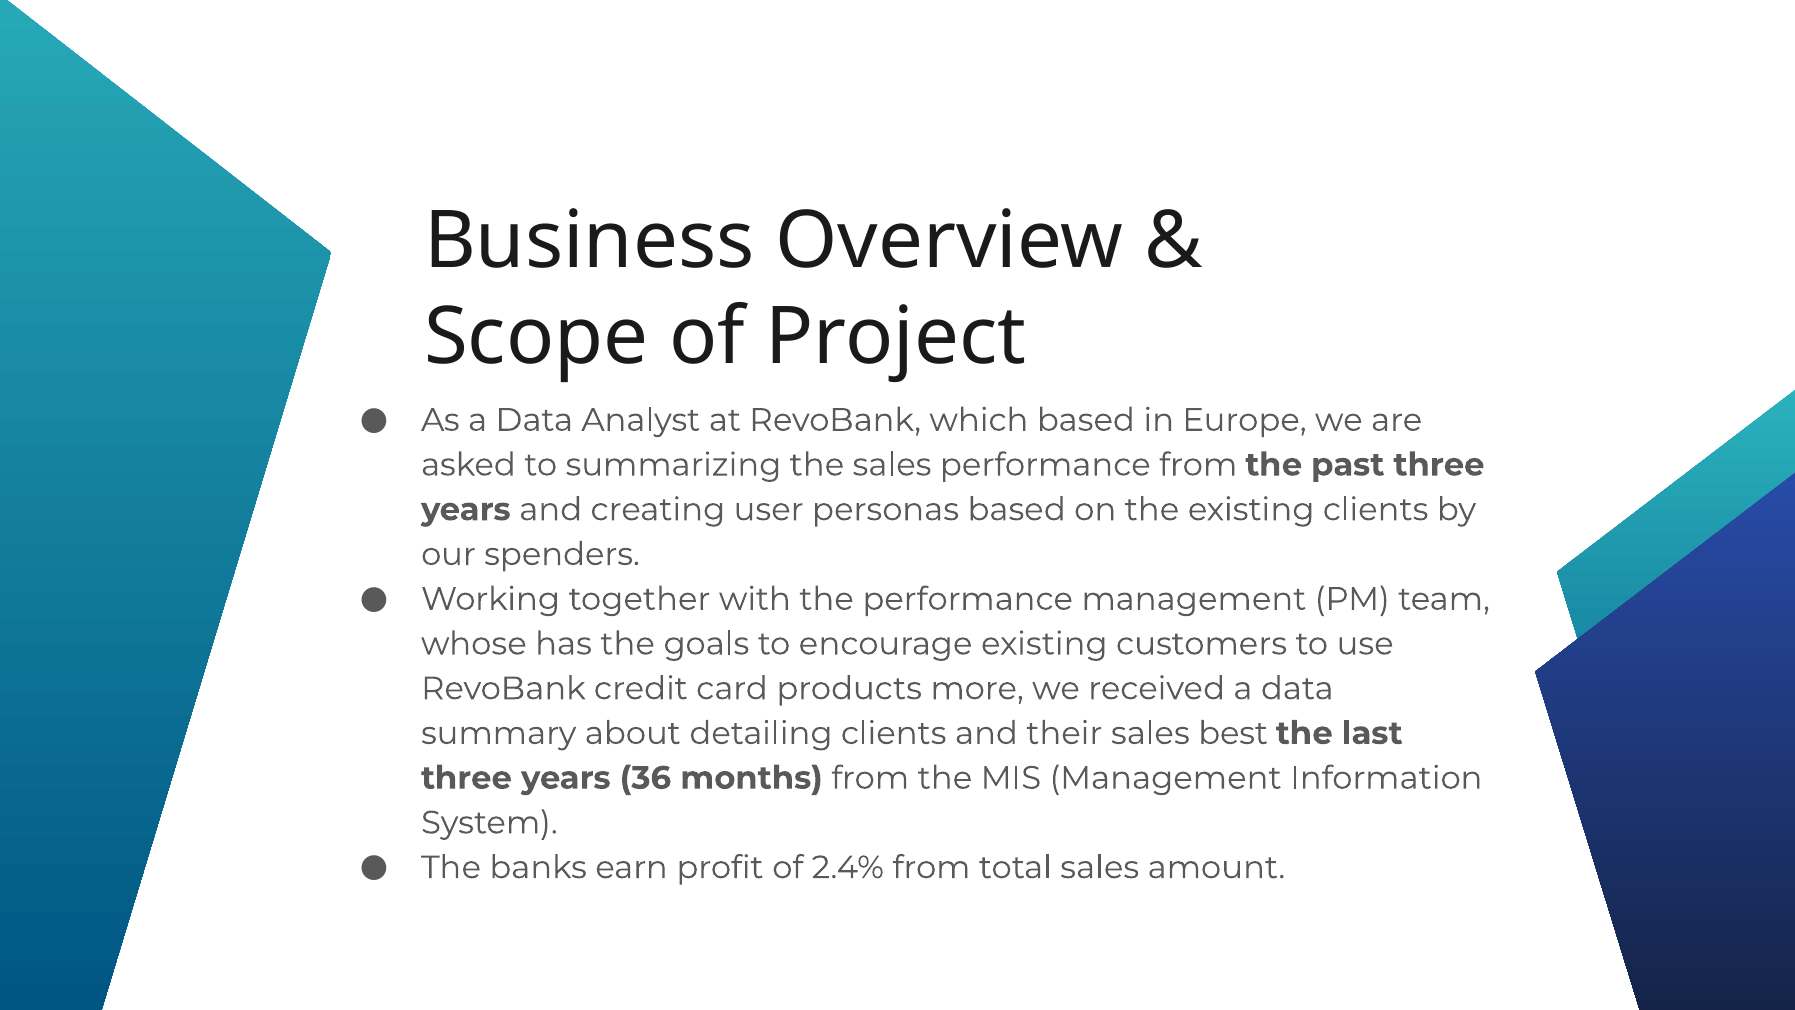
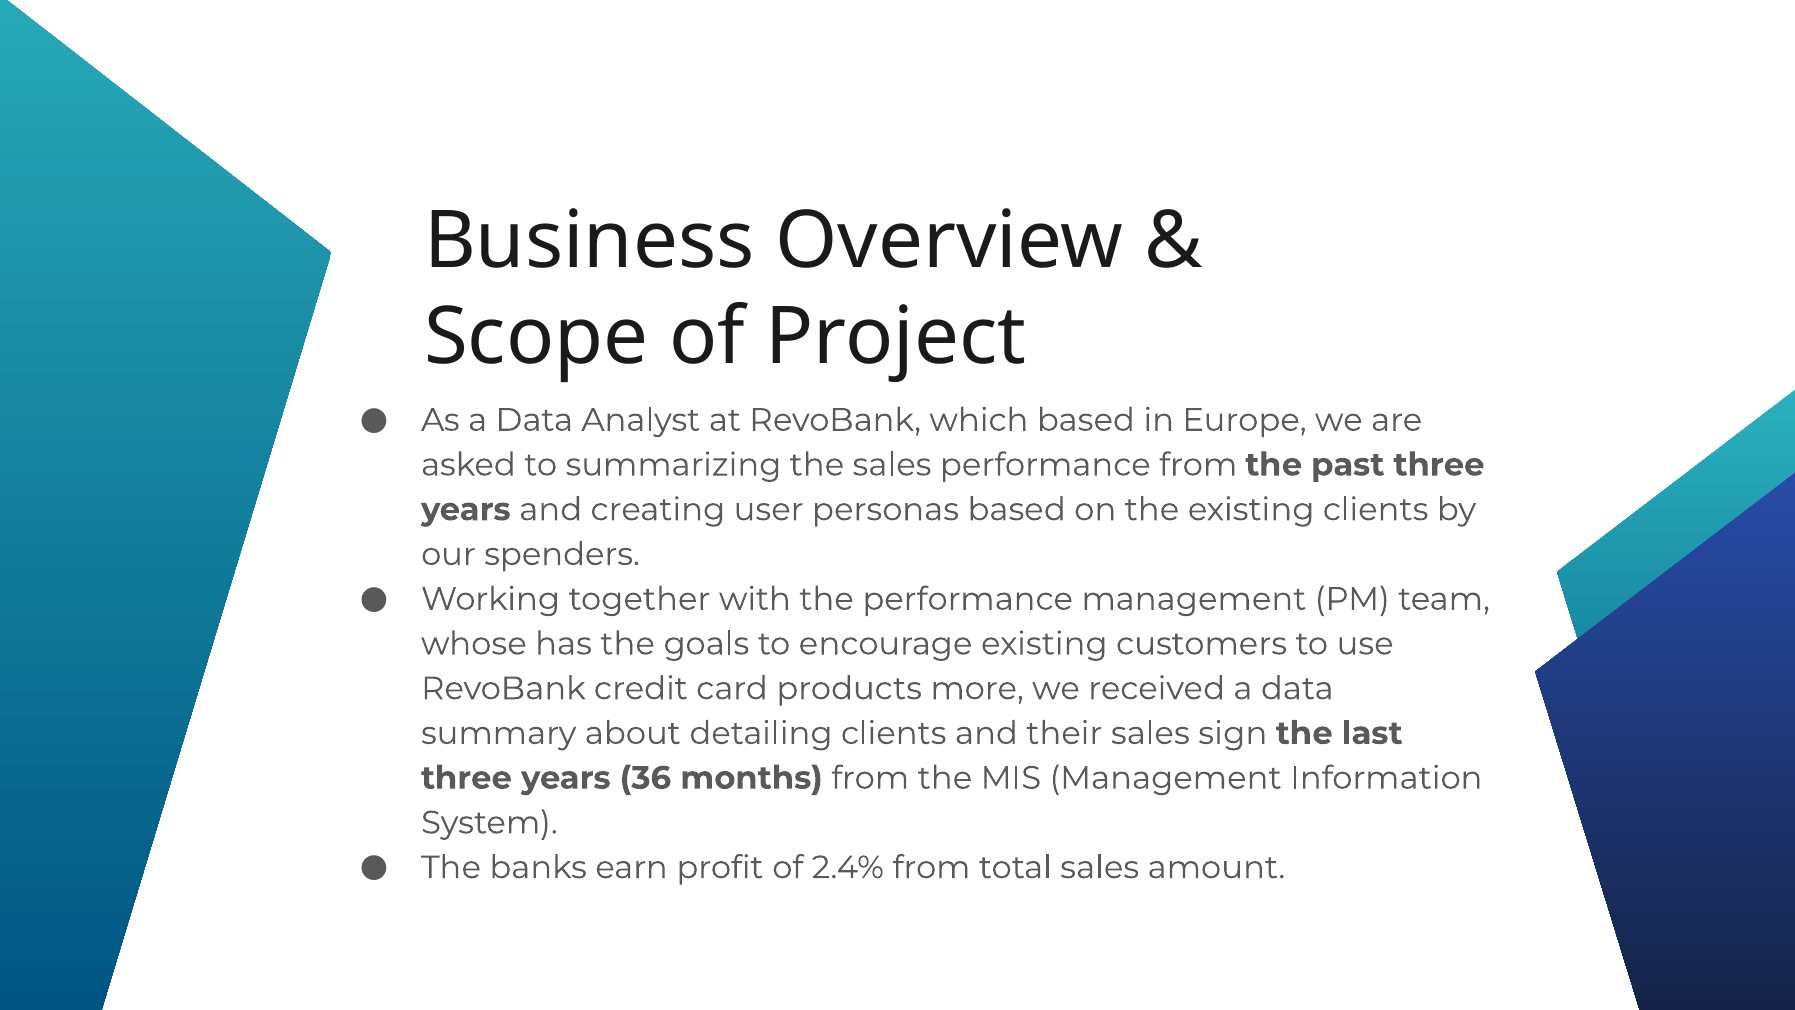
best: best -> sign
